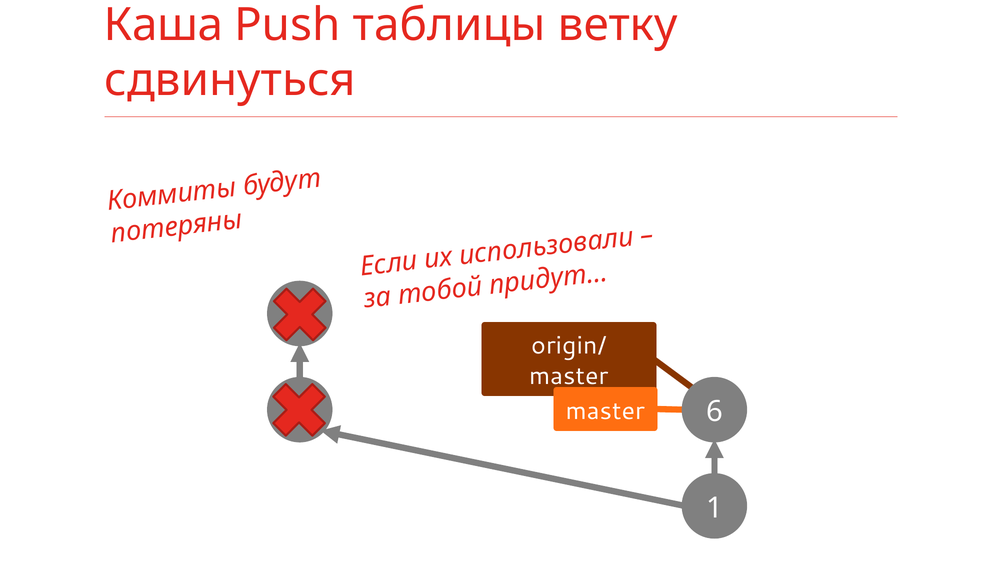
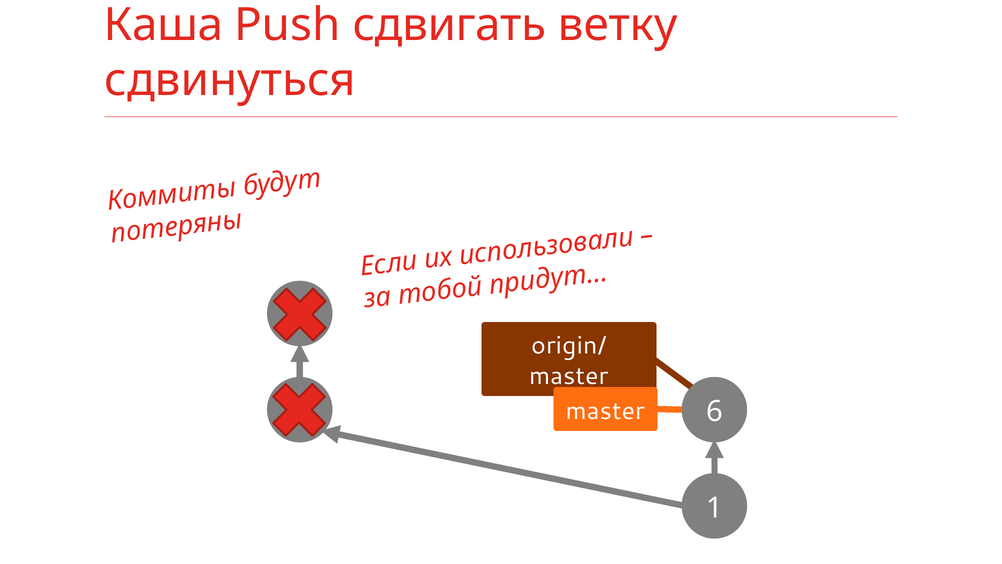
таблицы: таблицы -> сдвигать
